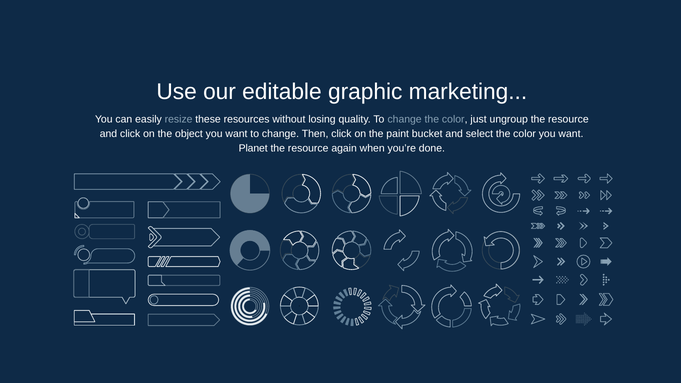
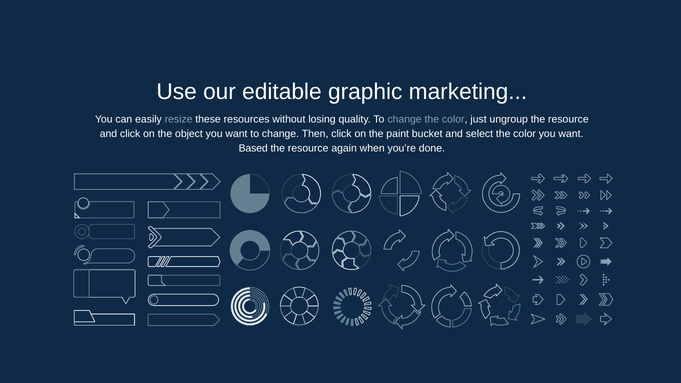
Planet: Planet -> Based
